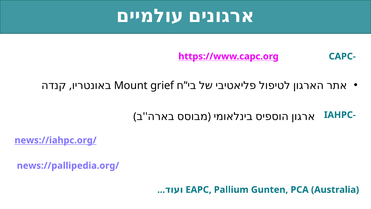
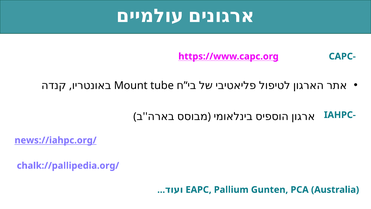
grief: grief -> tube
news://pallipedia.org/: news://pallipedia.org/ -> chalk://pallipedia.org/
